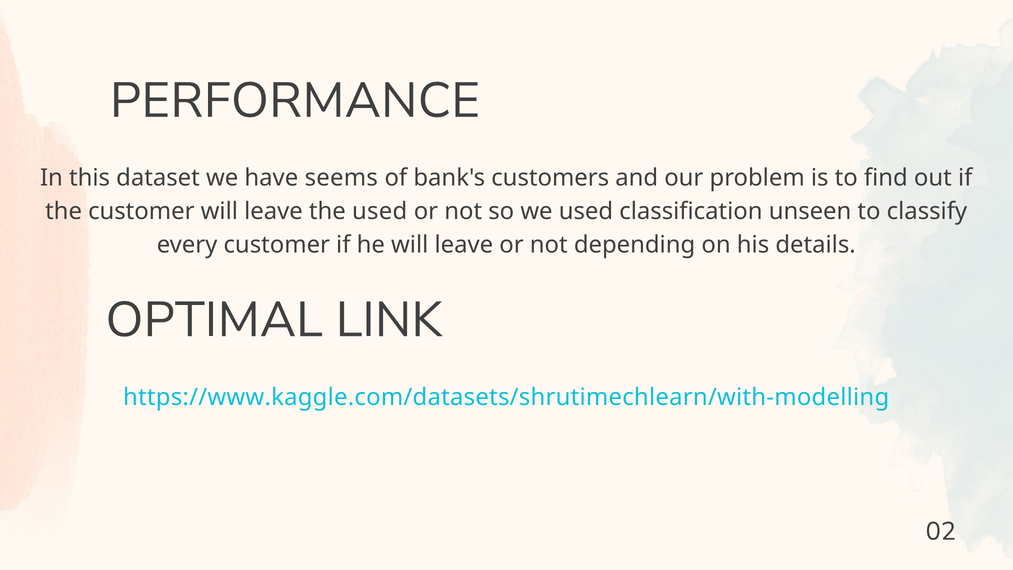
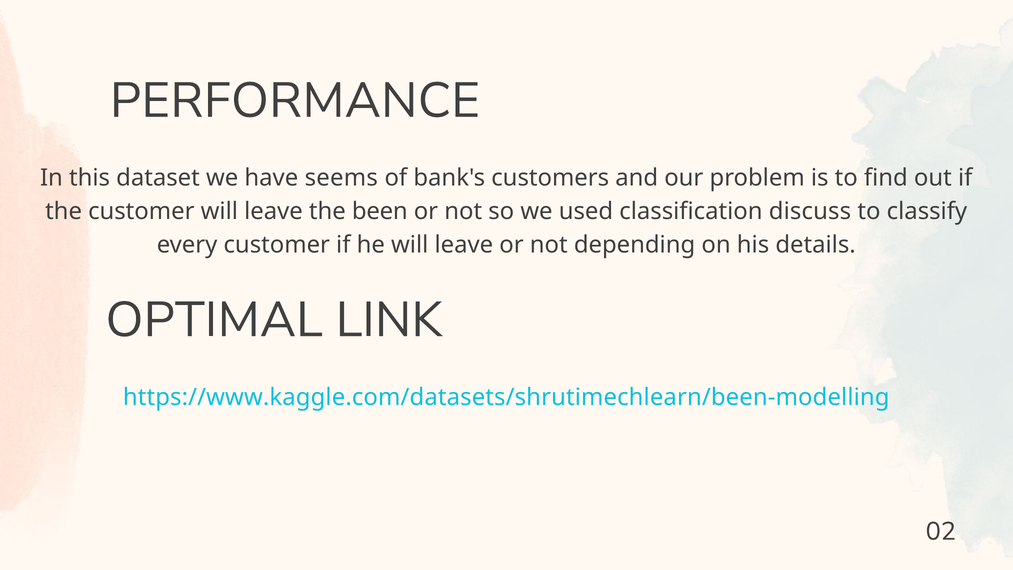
the used: used -> been
unseen: unseen -> discuss
https://www.kaggle.com/datasets/shrutimechlearn/with-modelling: https://www.kaggle.com/datasets/shrutimechlearn/with-modelling -> https://www.kaggle.com/datasets/shrutimechlearn/been-modelling
